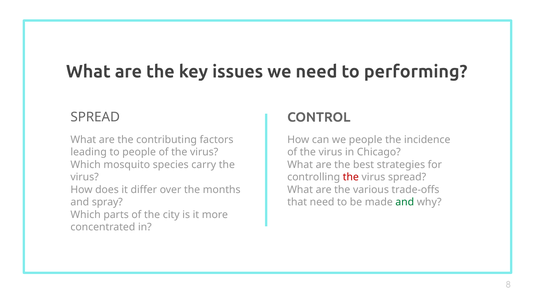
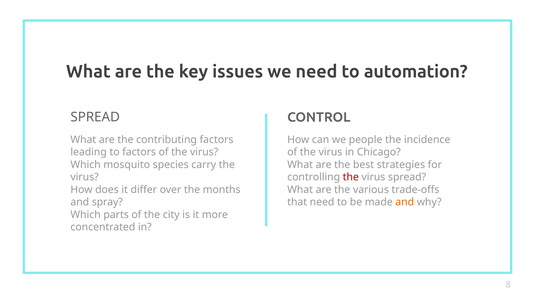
performing: performing -> automation
to people: people -> factors
and at (405, 202) colour: green -> orange
